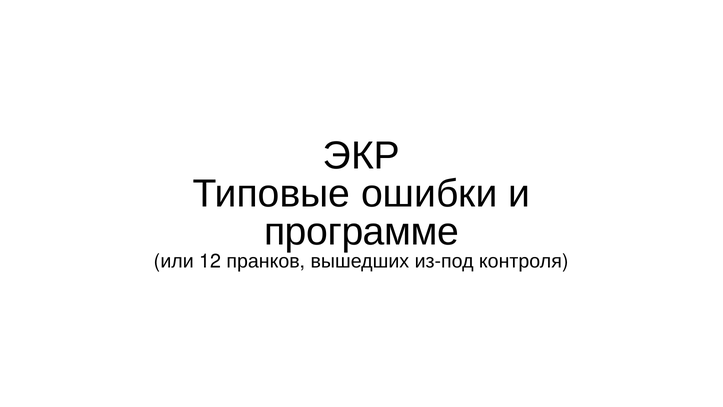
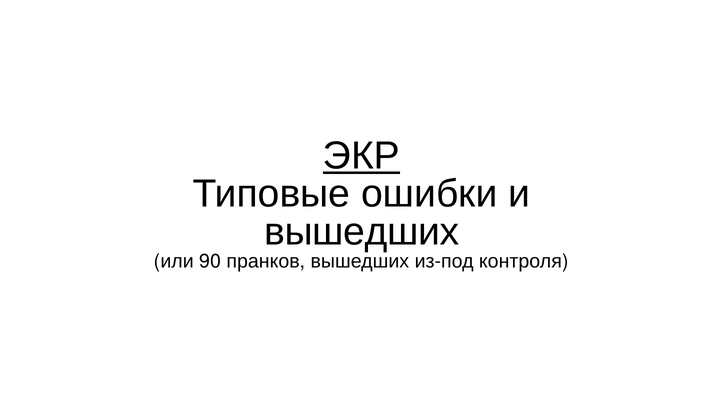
ЭКР underline: none -> present
программе at (362, 232): программе -> вышедших
12: 12 -> 90
